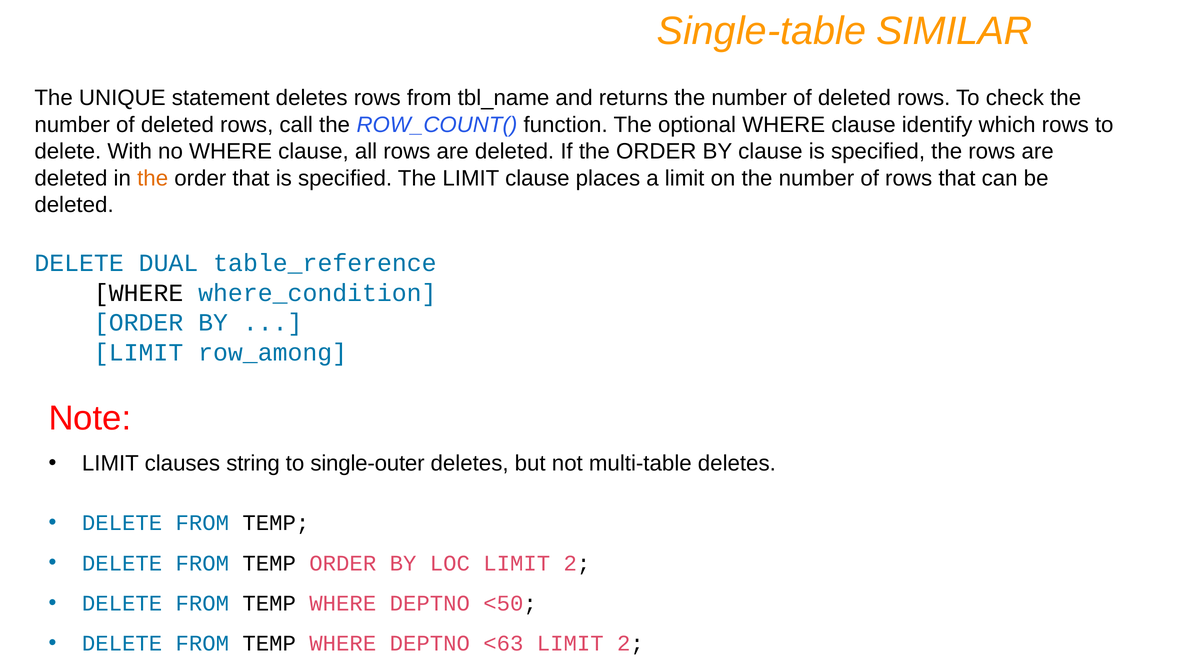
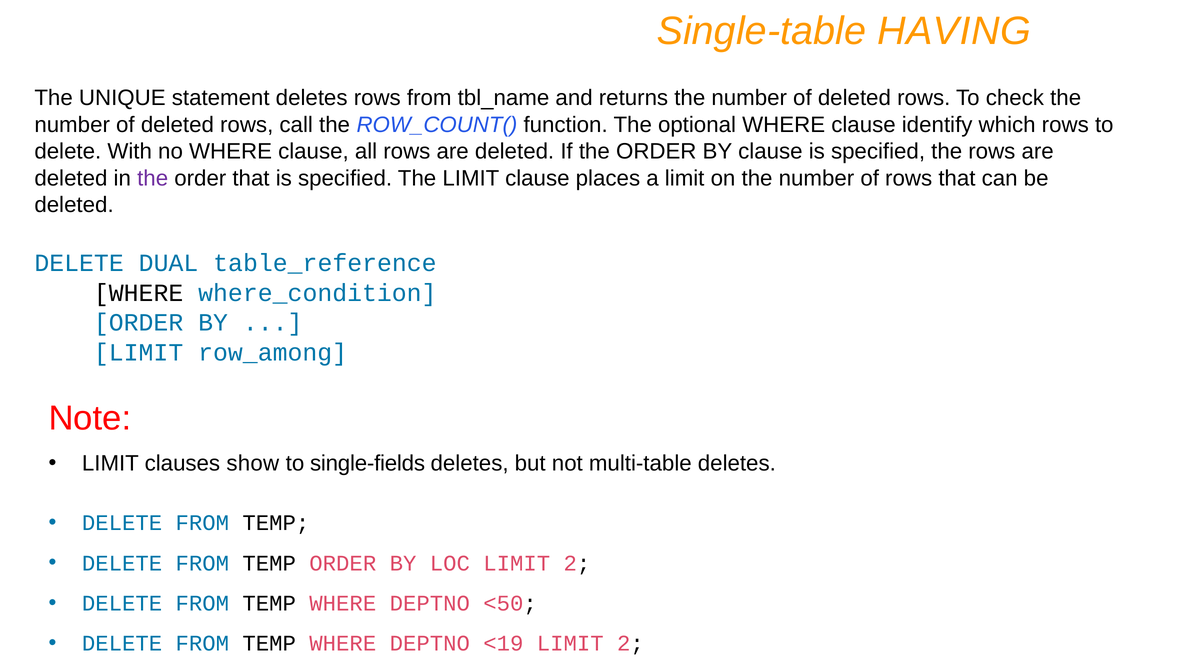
SIMILAR: SIMILAR -> HAVING
the at (153, 178) colour: orange -> purple
string: string -> show
single-outer: single-outer -> single-fields
<63: <63 -> <19
